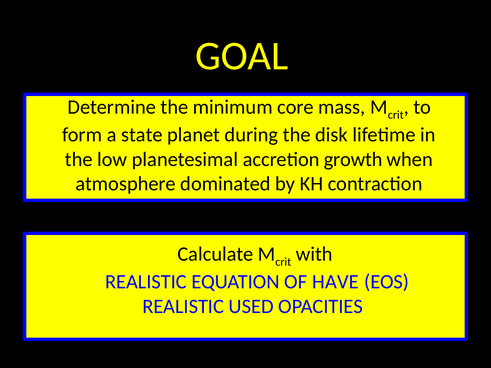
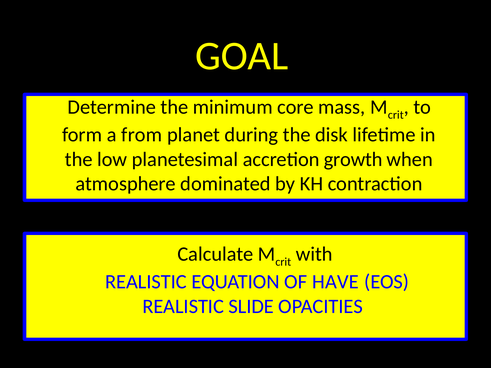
state: state -> from
USED: USED -> SLIDE
